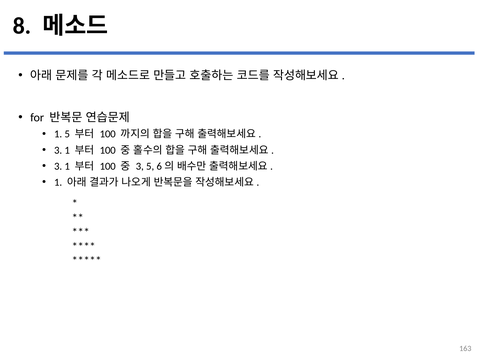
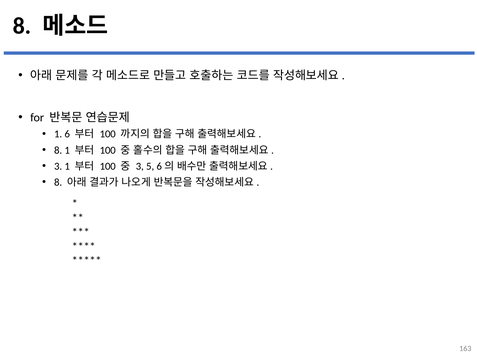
1 5: 5 -> 6
3 at (58, 150): 3 -> 8
1 at (58, 182): 1 -> 8
